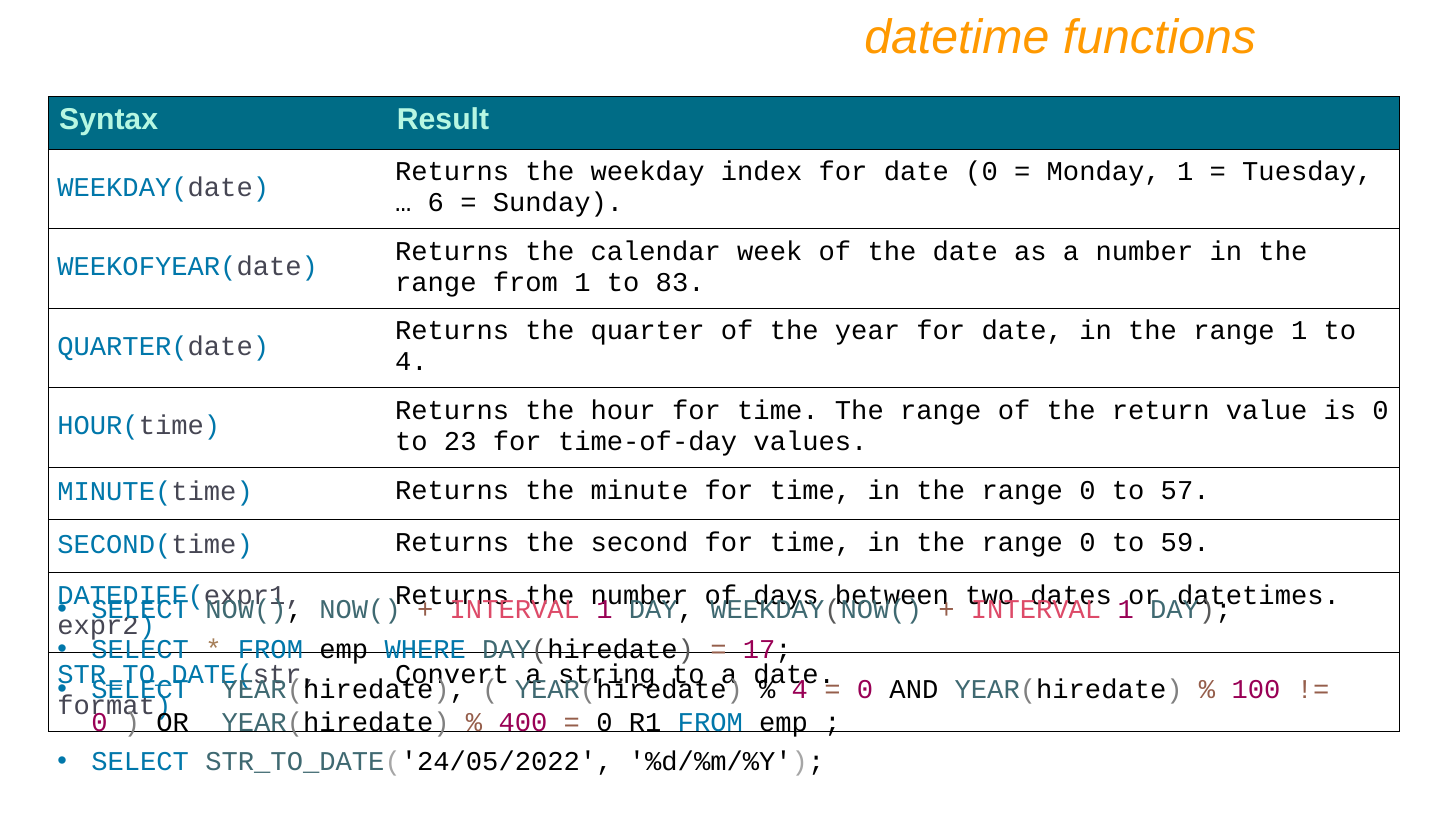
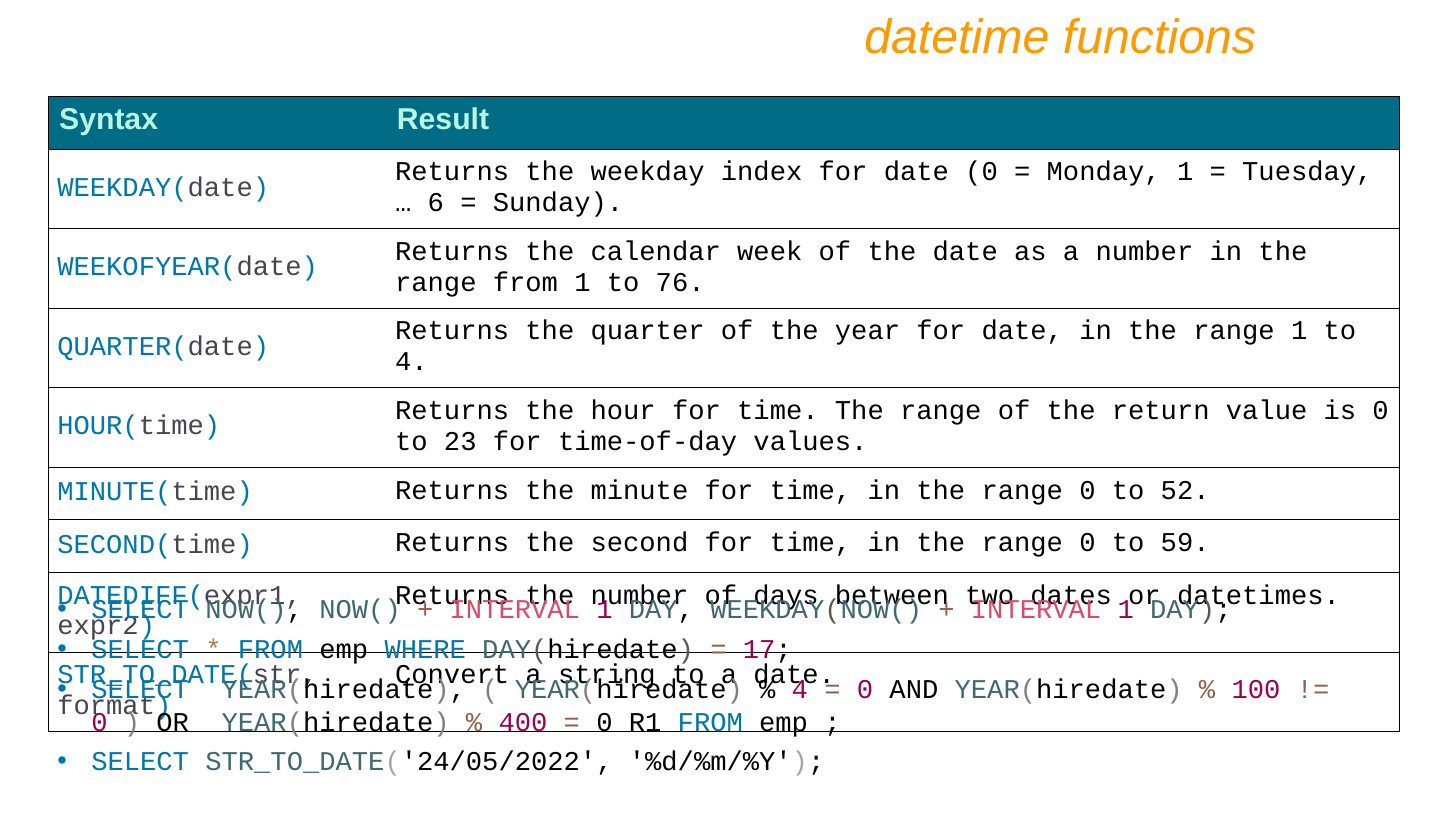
83: 83 -> 76
57: 57 -> 52
